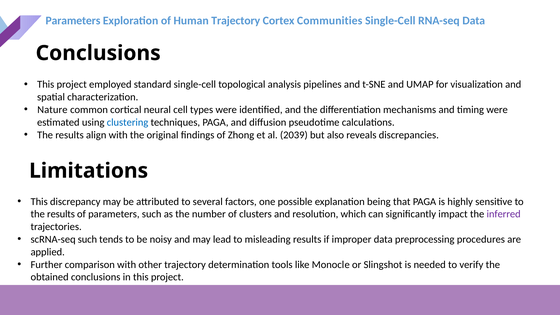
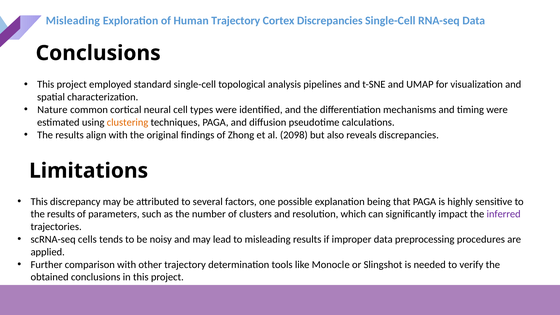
Parameters at (73, 21): Parameters -> Misleading
Cortex Communities: Communities -> Discrepancies
clustering colour: blue -> orange
2039: 2039 -> 2098
scRNA-seq such: such -> cells
